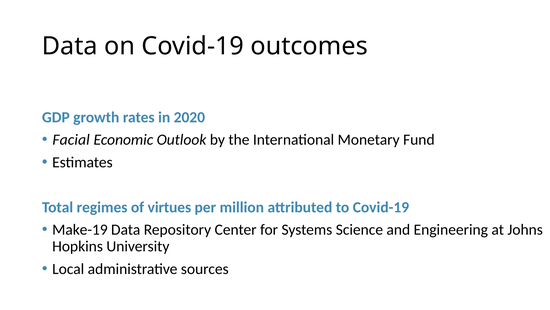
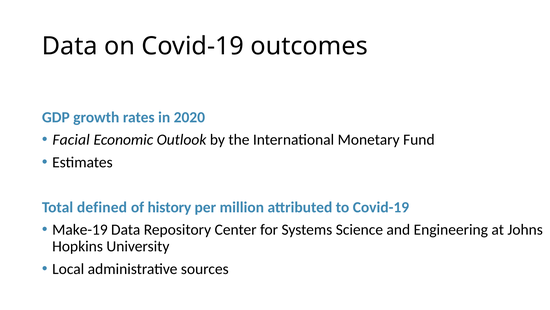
regimes: regimes -> defined
virtues: virtues -> history
